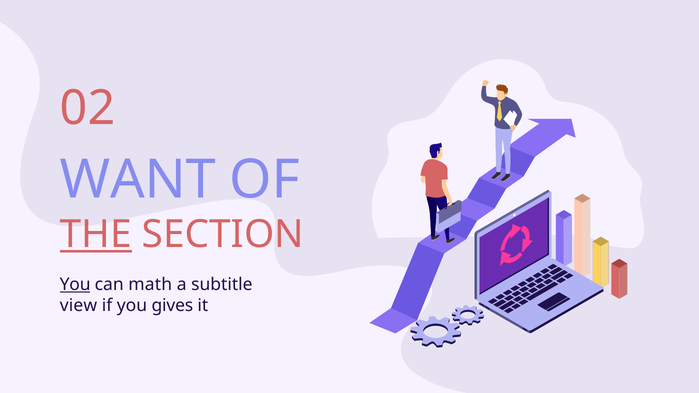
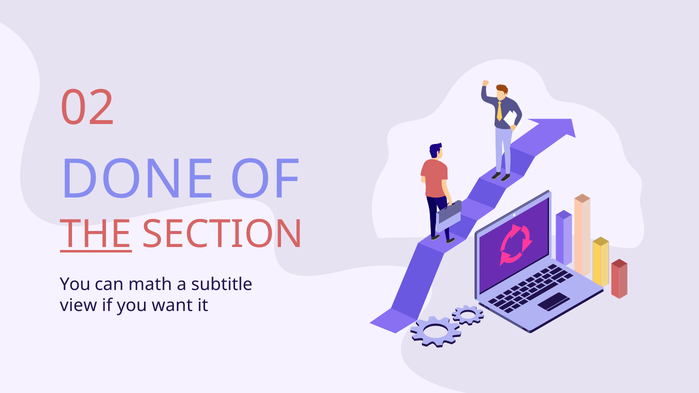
WANT: WANT -> DONE
You at (75, 284) underline: present -> none
gives: gives -> want
